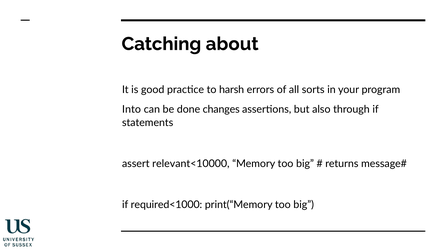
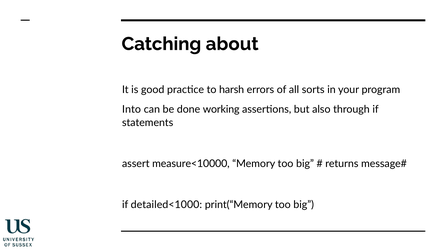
changes: changes -> working
relevant<10000: relevant<10000 -> measure<10000
required<1000: required<1000 -> detailed<1000
